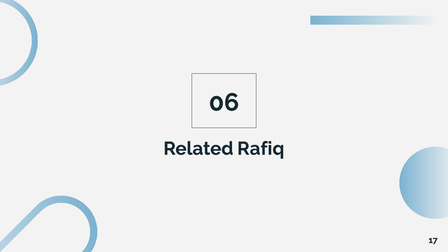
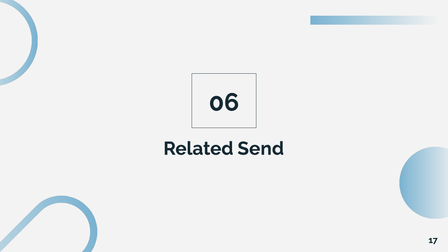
Rafiq: Rafiq -> Send
